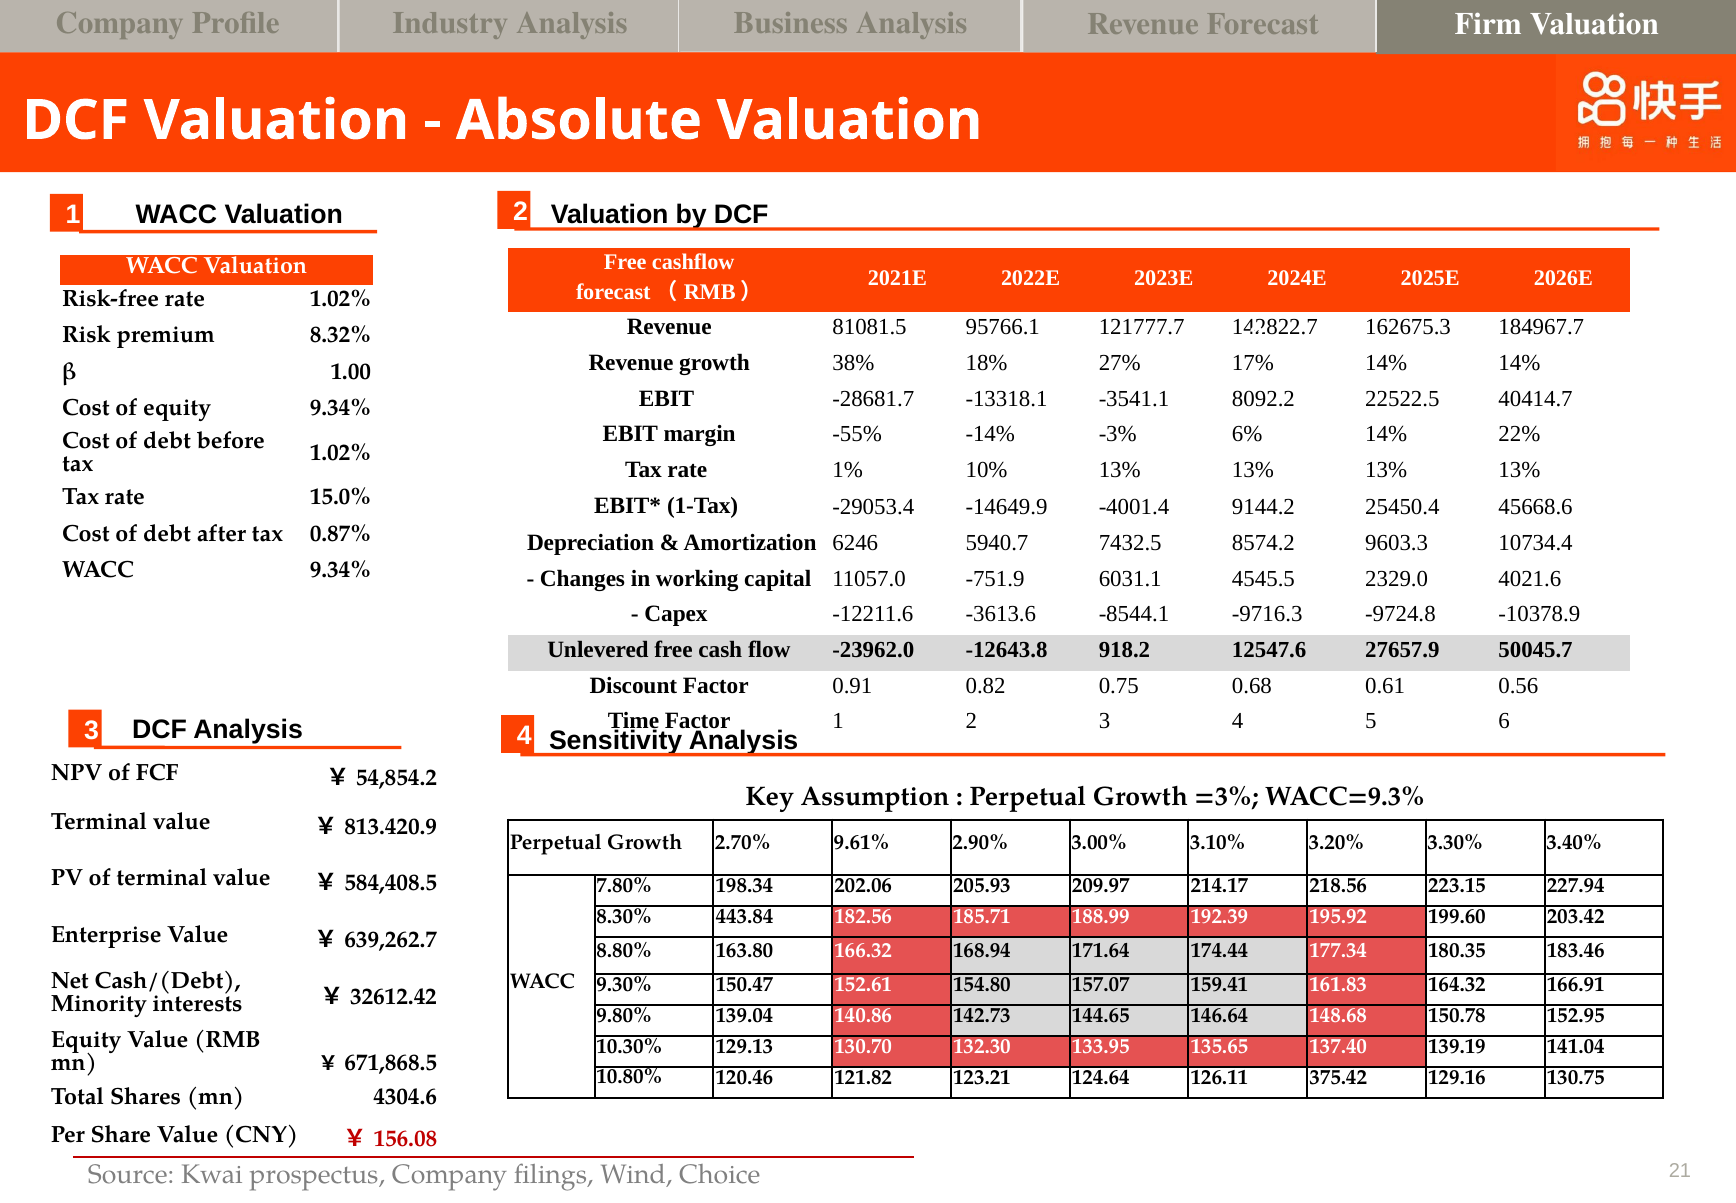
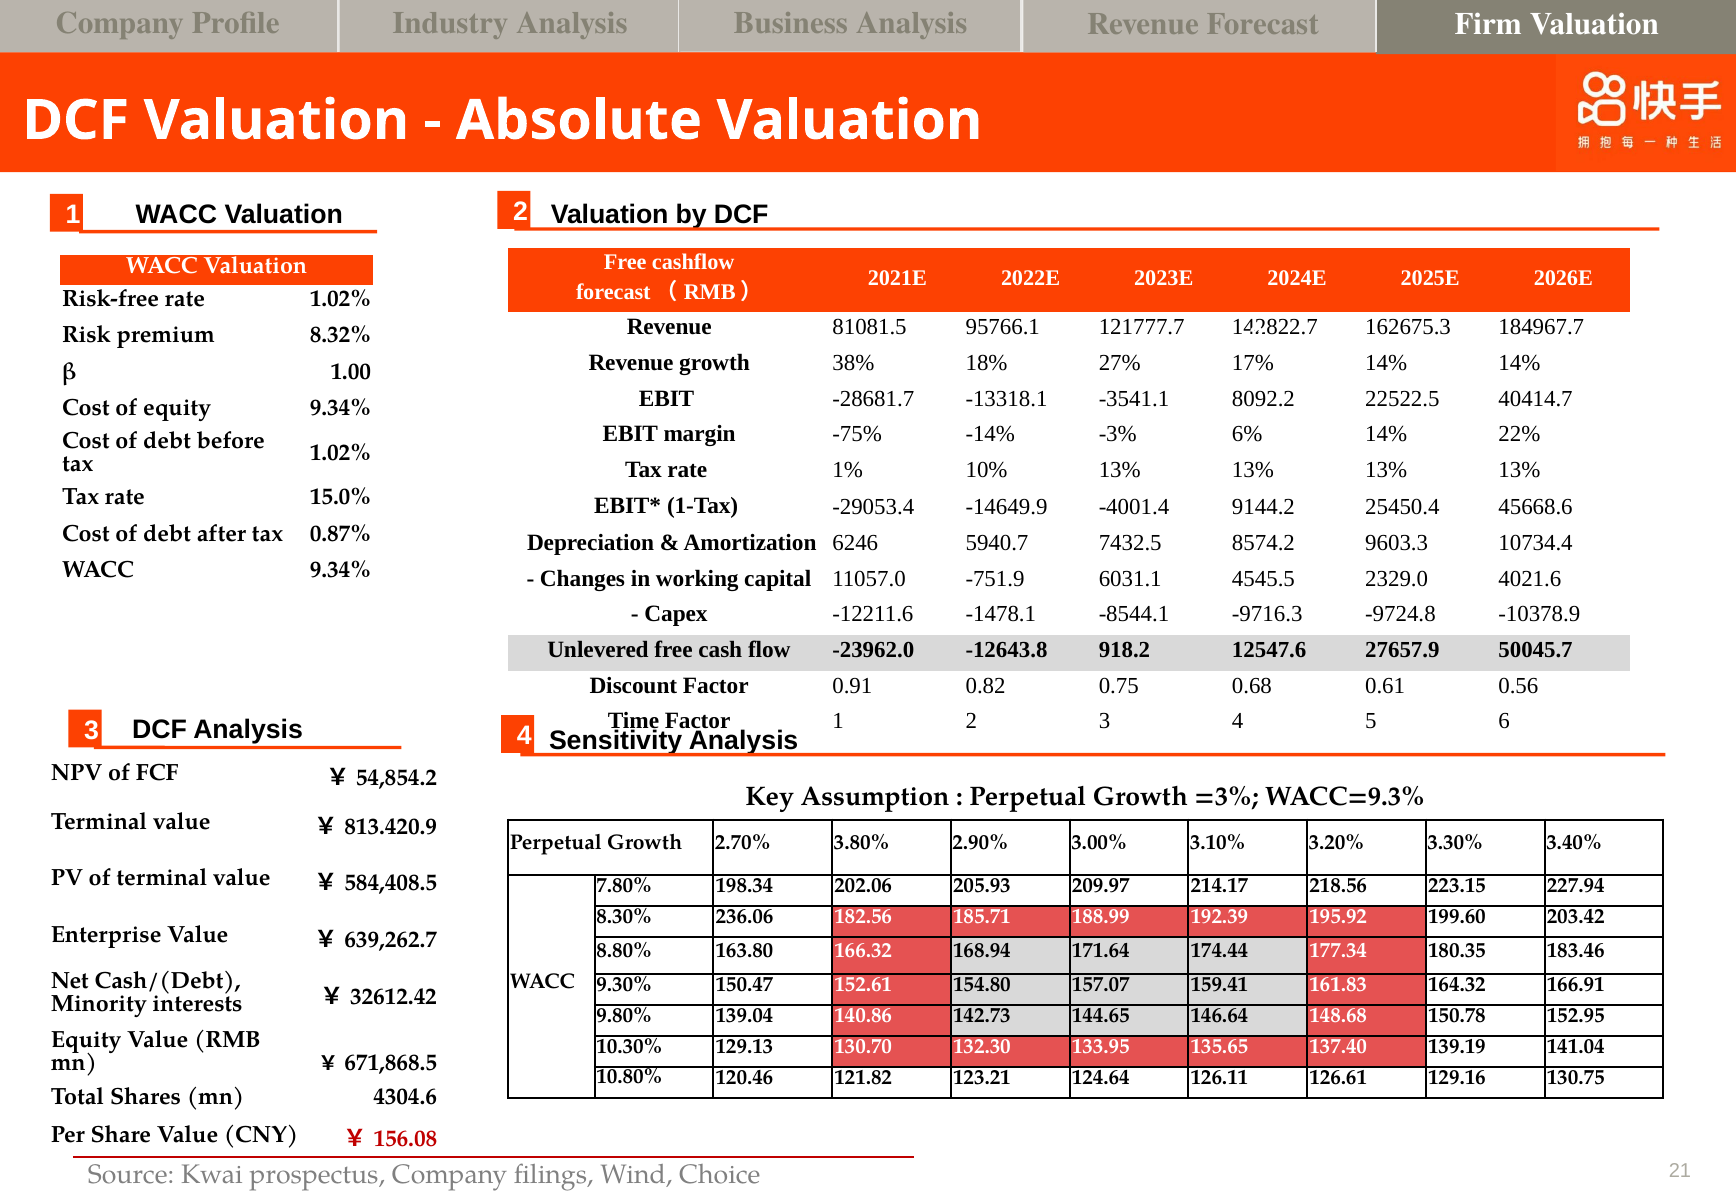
-55%: -55% -> -75%
-3613.6: -3613.6 -> -1478.1
9.61%: 9.61% -> 3.80%
443.84: 443.84 -> 236.06
375.42: 375.42 -> 126.61
